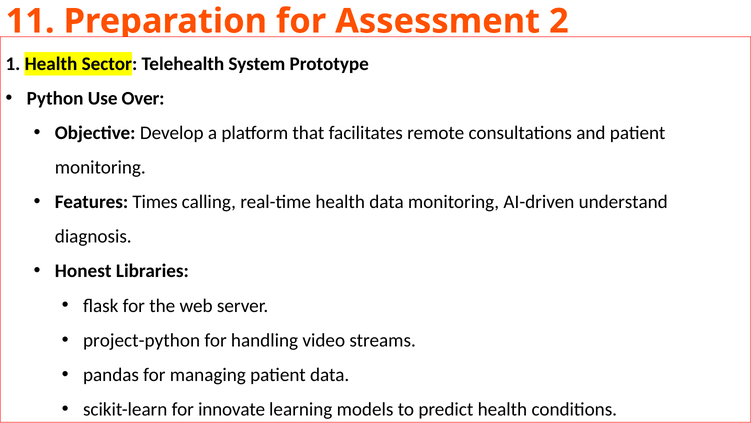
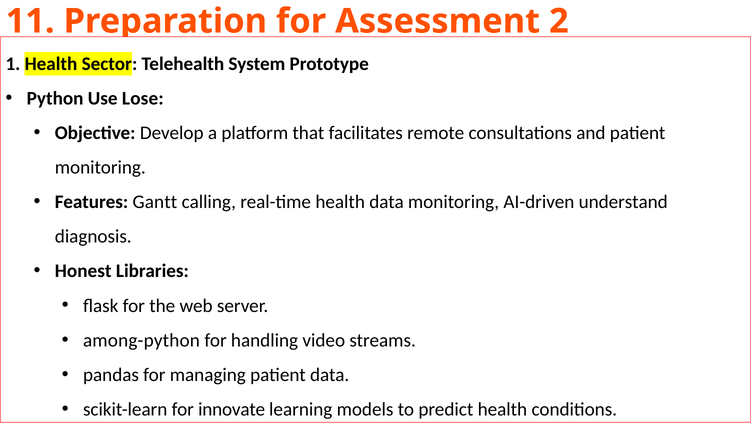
Over: Over -> Lose
Times: Times -> Gantt
project-python: project-python -> among-python
